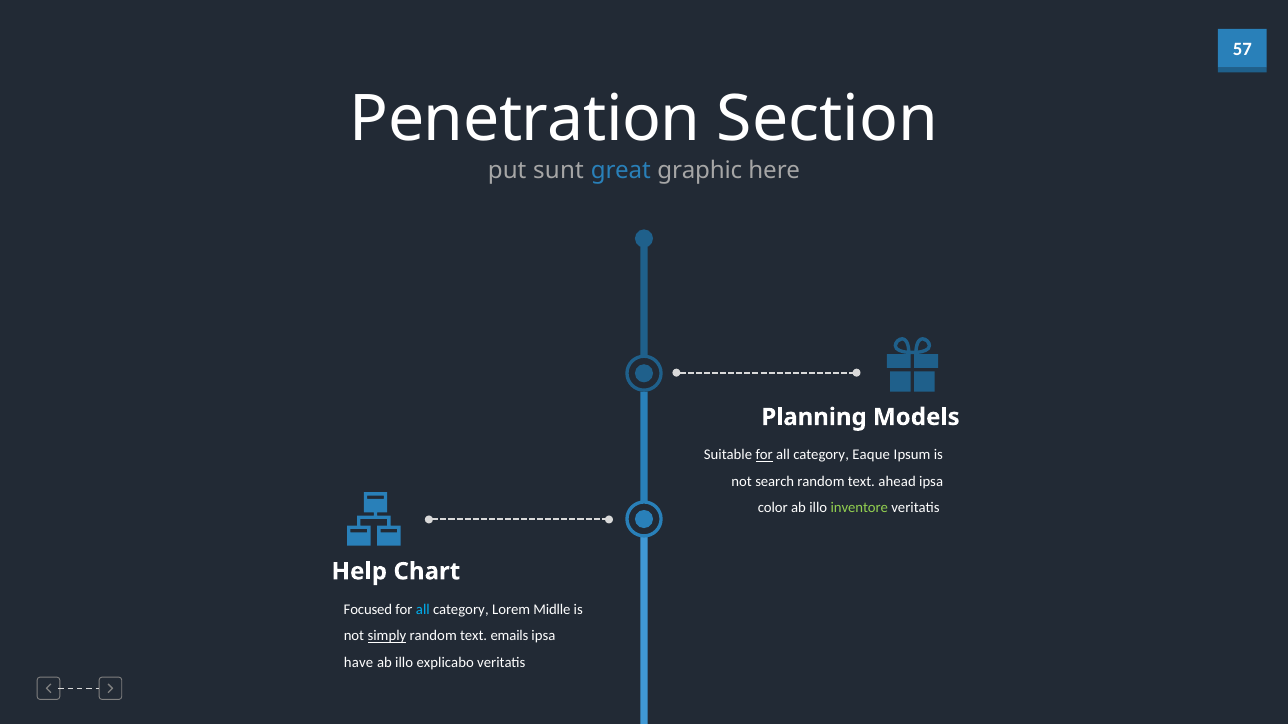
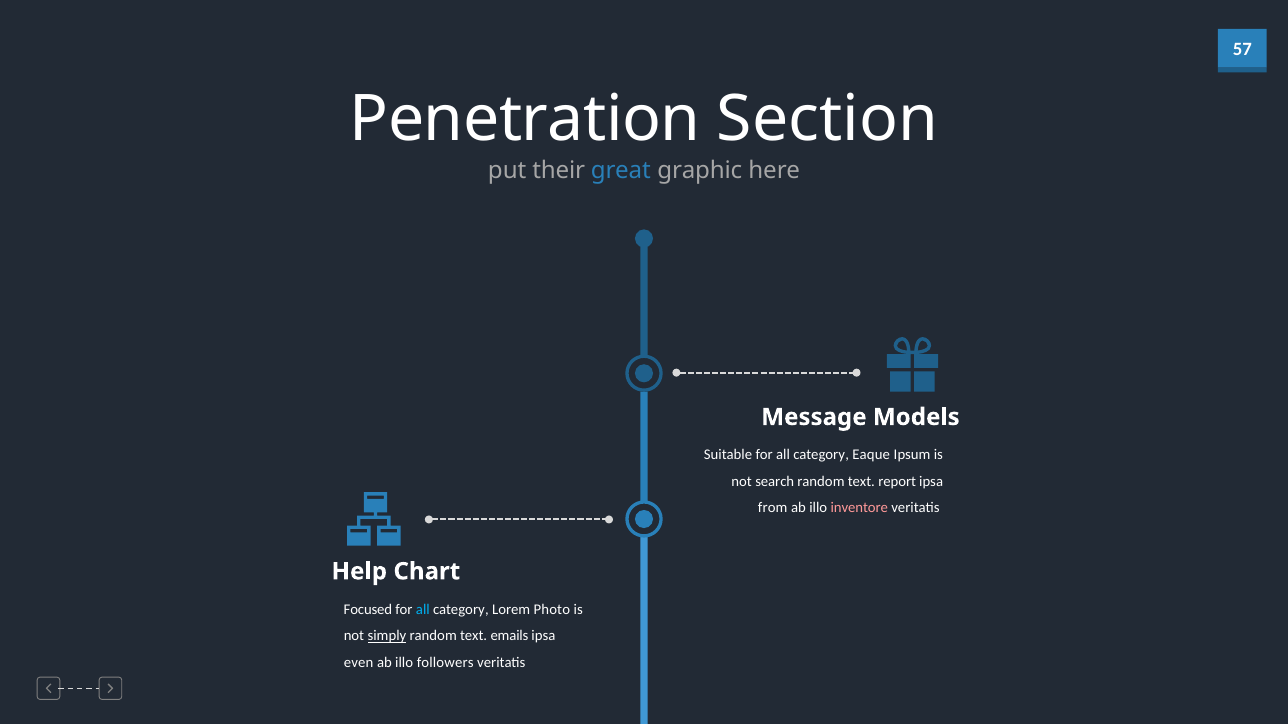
sunt: sunt -> their
Planning: Planning -> Message
for at (764, 455) underline: present -> none
ahead: ahead -> report
color: color -> from
inventore colour: light green -> pink
Midlle: Midlle -> Photo
have: have -> even
explicabo: explicabo -> followers
